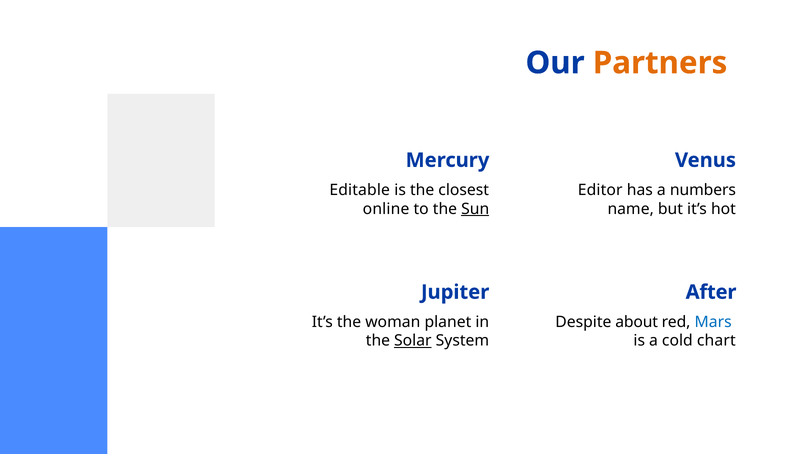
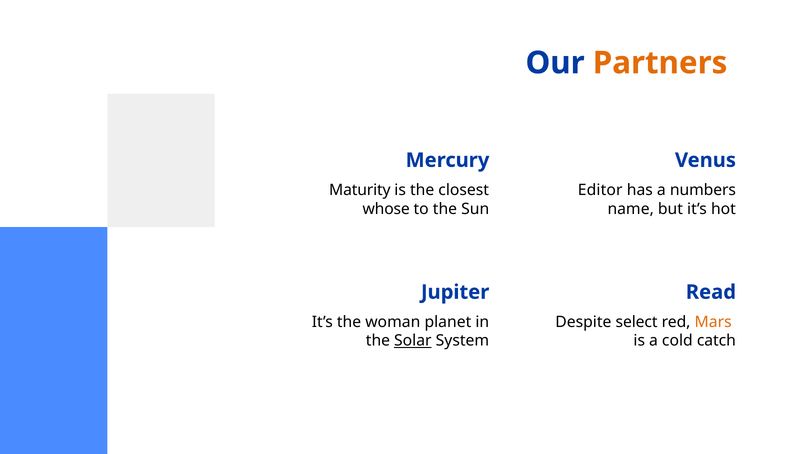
Editable: Editable -> Maturity
online: online -> whose
Sun underline: present -> none
After: After -> Read
about: about -> select
Mars colour: blue -> orange
chart: chart -> catch
